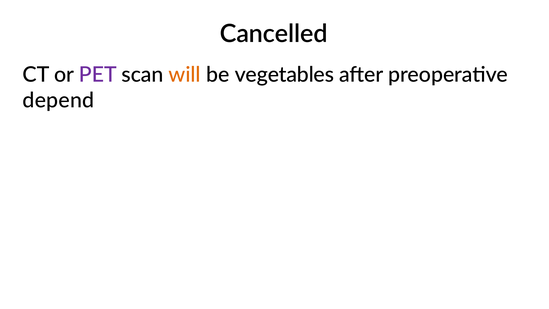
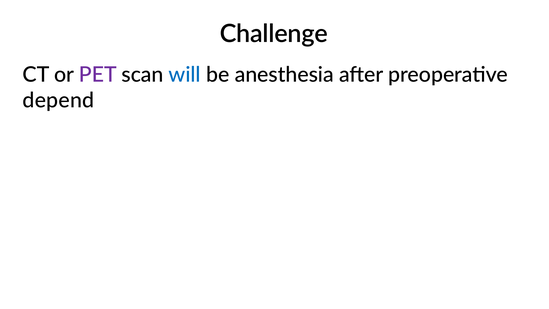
Cancelled: Cancelled -> Challenge
will colour: orange -> blue
vegetables: vegetables -> anesthesia
